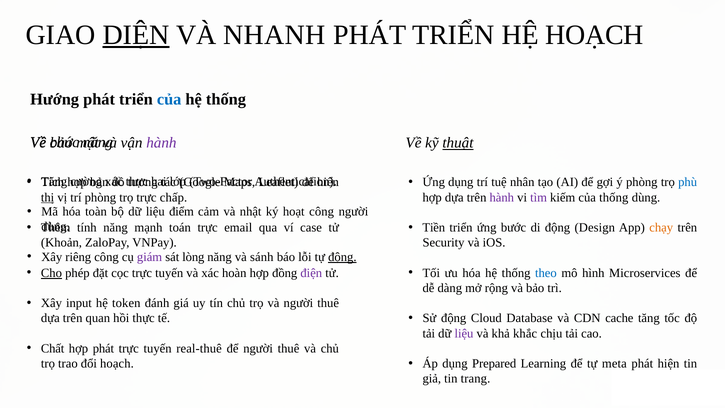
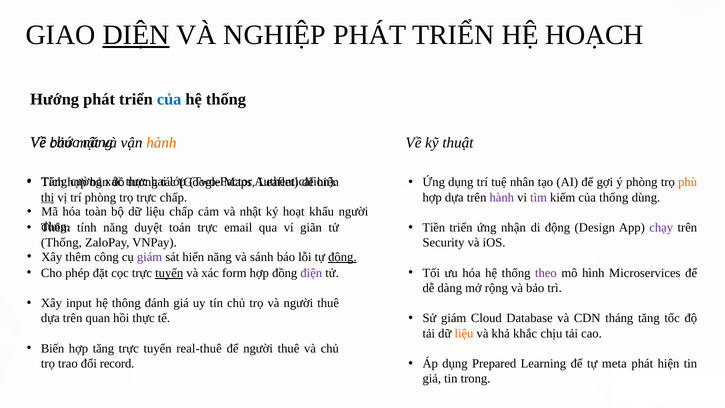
NHANH: NHANH -> NGHIỆP
thuật underline: present -> none
hành at (161, 143) colour: purple -> orange
phù colour: blue -> orange
liệu điểm: điểm -> chấp
hoạt công: công -> khẩu
mạnh: mạnh -> duyệt
case: case -> giãn
bước: bước -> nhận
chạy colour: orange -> purple
Khoản at (61, 243): Khoản -> Thống
Xây riêng: riêng -> thêm
sát lòng: lòng -> hiển
Cho underline: present -> none
tuyến at (169, 273) underline: none -> present
hoàn: hoàn -> form
theo colour: blue -> purple
token: token -> thông
Sử động: động -> giám
cache: cache -> tháng
liệu at (464, 333) colour: purple -> orange
Chất: Chất -> Biến
hợp phát: phát -> tăng
đổi hoạch: hoạch -> record
trang: trang -> trong
